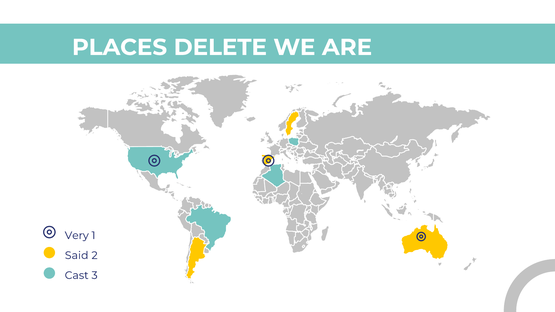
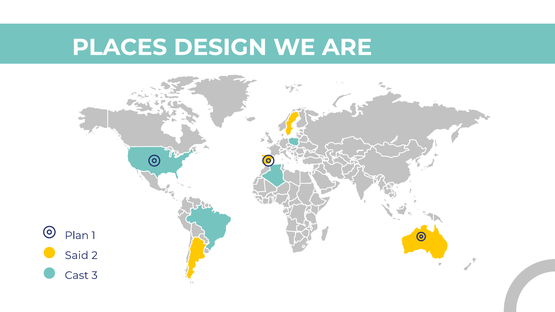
DELETE: DELETE -> DESIGN
Very: Very -> Plan
